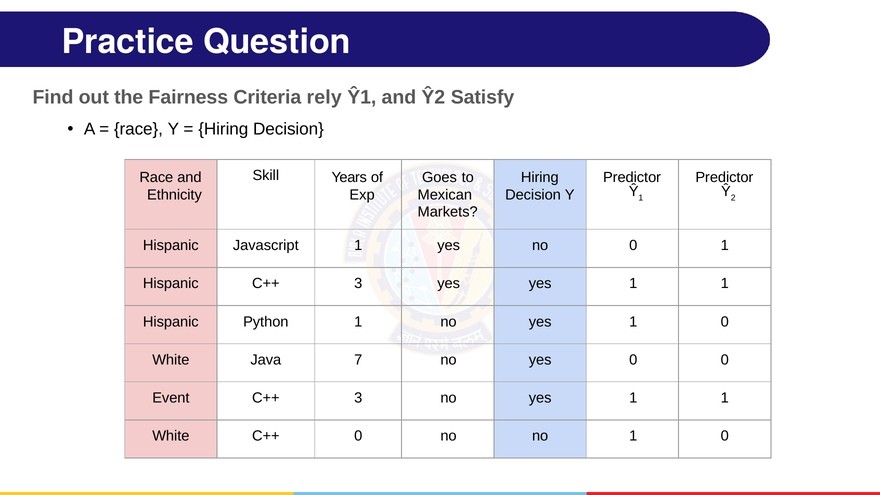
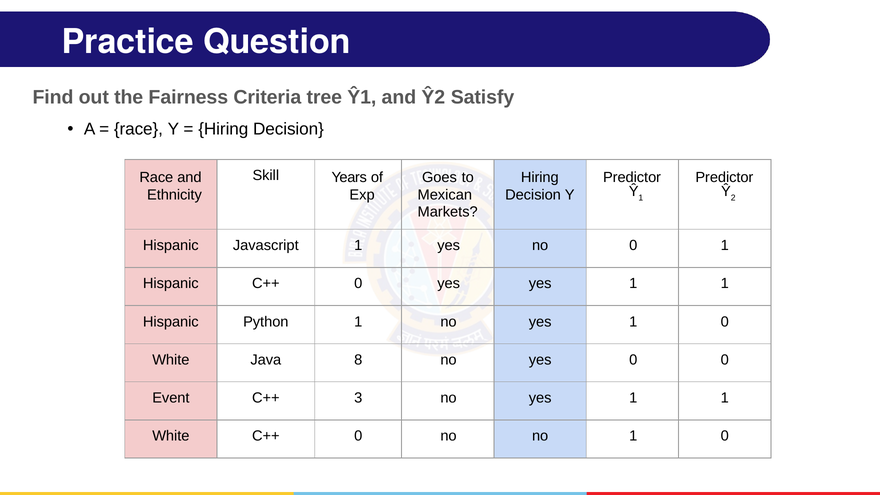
rely: rely -> tree
Hispanic C++ 3: 3 -> 0
7: 7 -> 8
